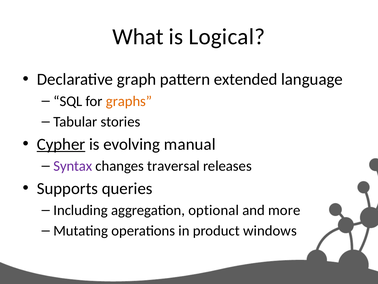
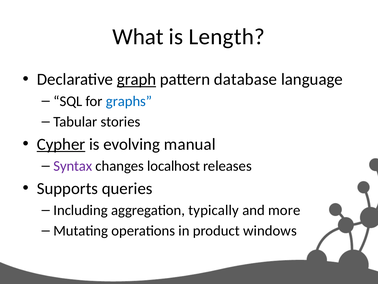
Logical: Logical -> Length
graph underline: none -> present
extended: extended -> database
graphs colour: orange -> blue
traversal: traversal -> localhost
optional: optional -> typically
